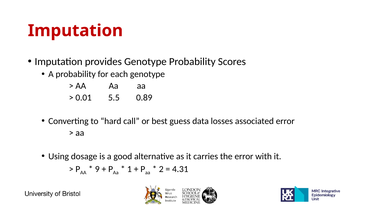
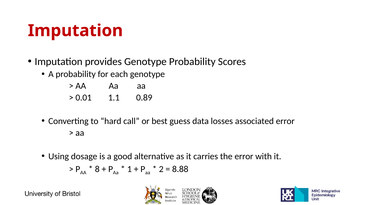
5.5: 5.5 -> 1.1
9: 9 -> 8
4.31: 4.31 -> 8.88
